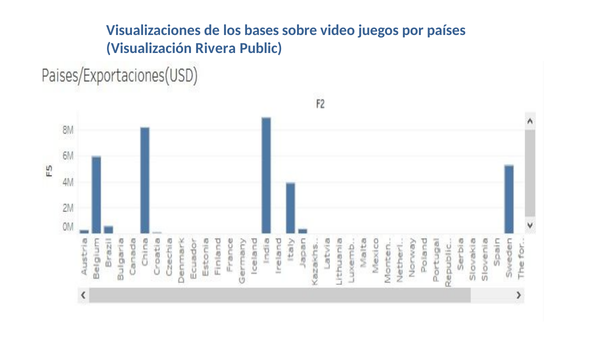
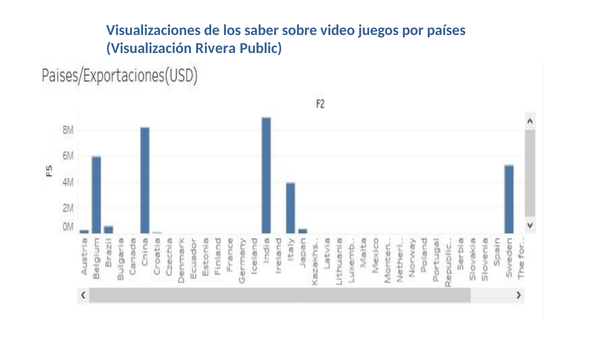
bases: bases -> saber
